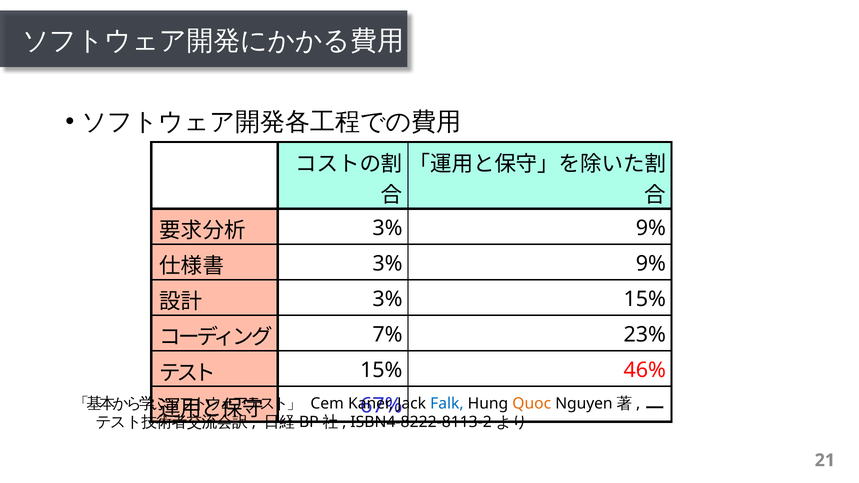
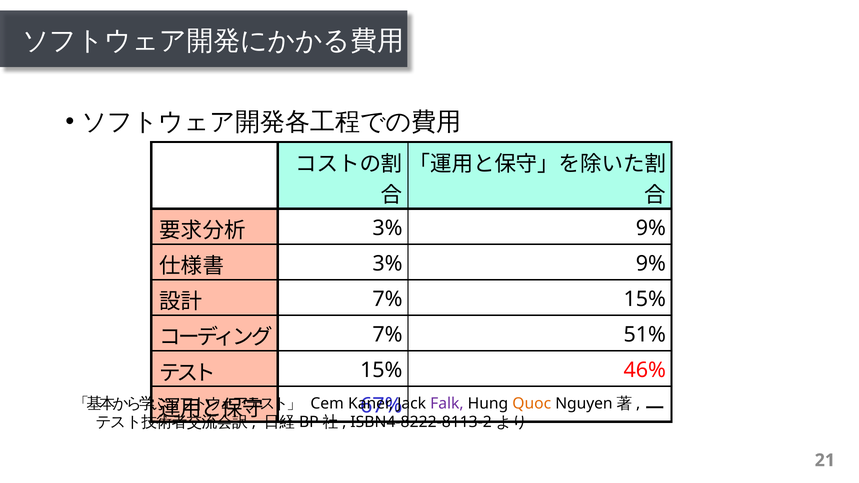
3% at (387, 299): 3% -> 7%
23%: 23% -> 51%
Falk colour: blue -> purple
